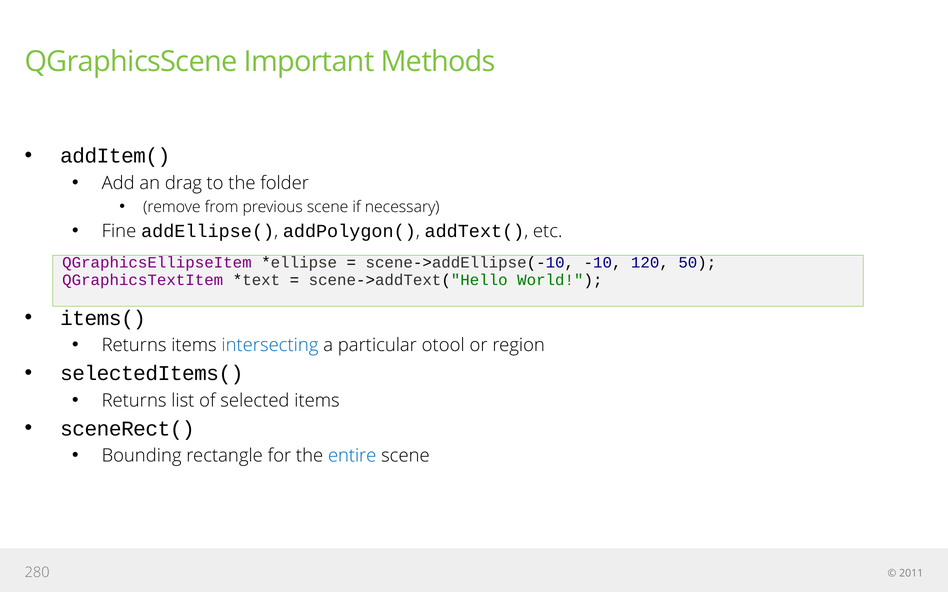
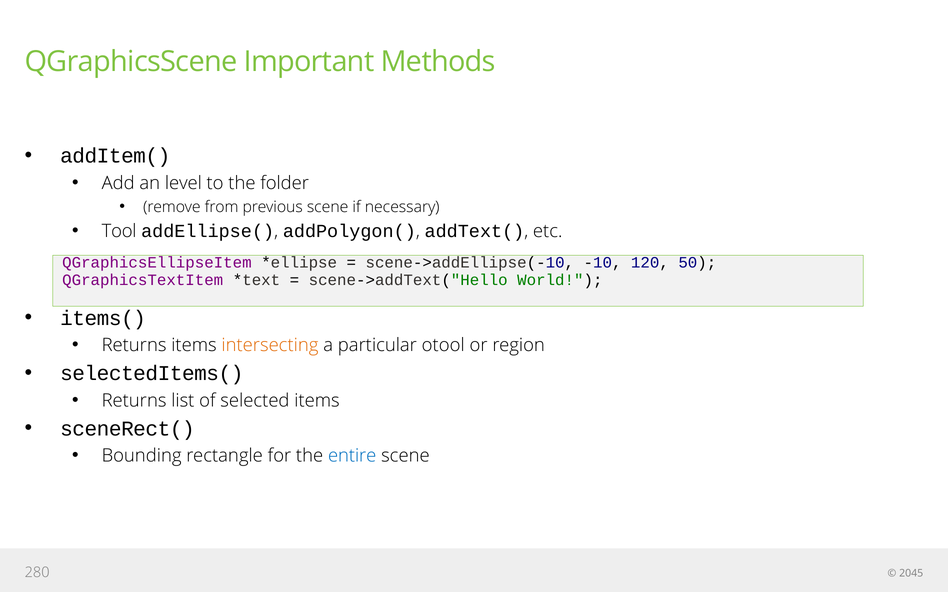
drag: drag -> level
Fine: Fine -> Tool
intersecting colour: blue -> orange
2011: 2011 -> 2045
